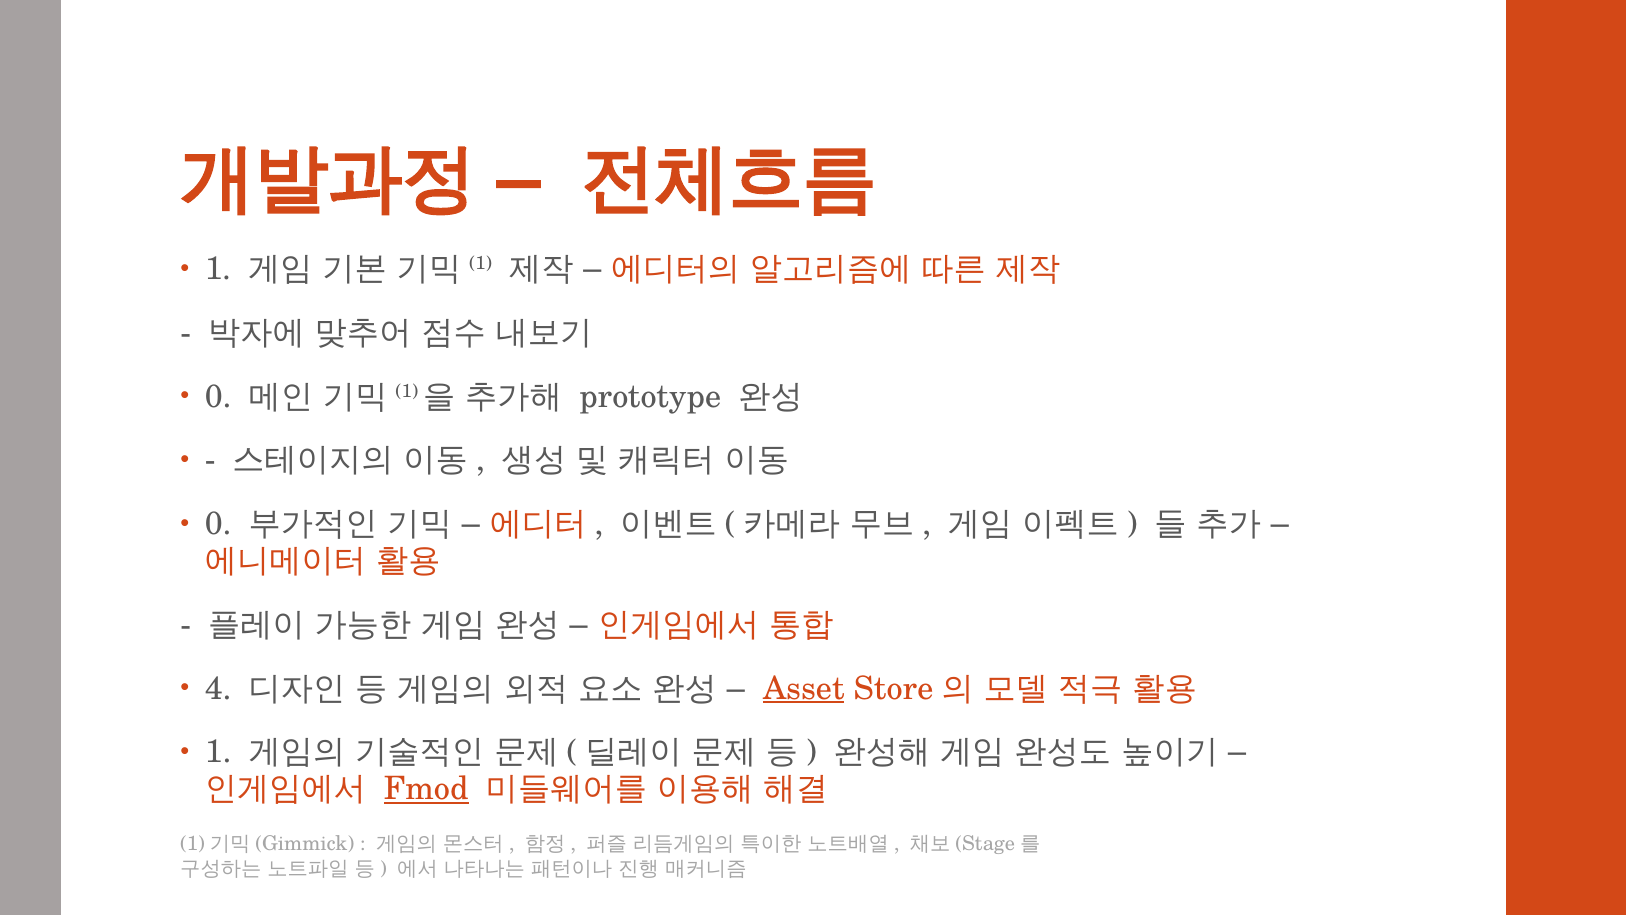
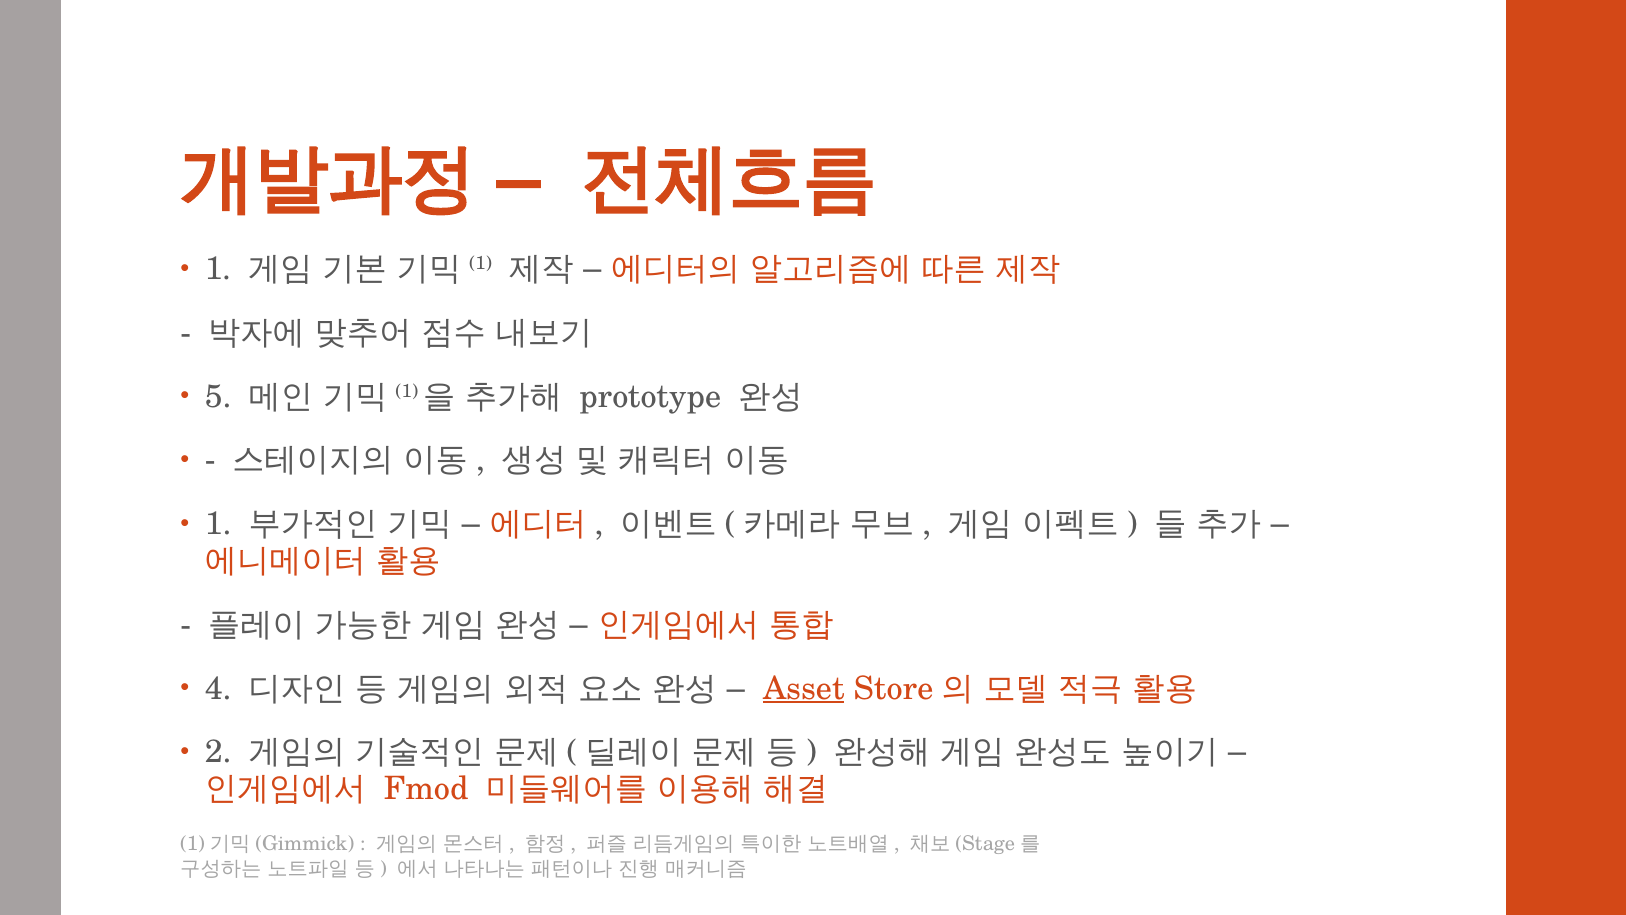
0 at (218, 396): 0 -> 5
0 at (218, 524): 0 -> 1
1 at (218, 752): 1 -> 2
Fmod underline: present -> none
